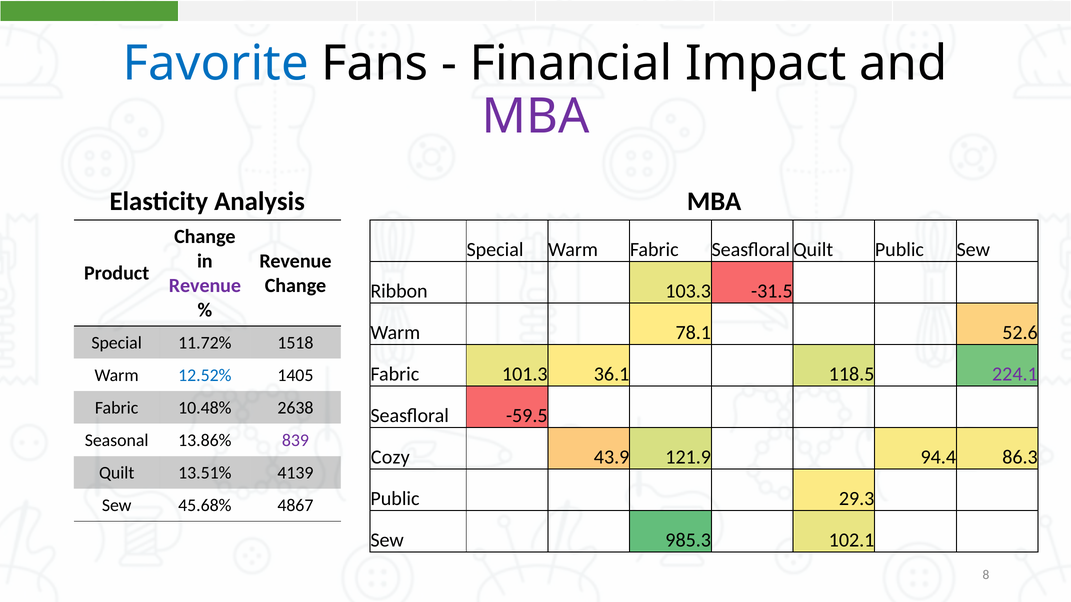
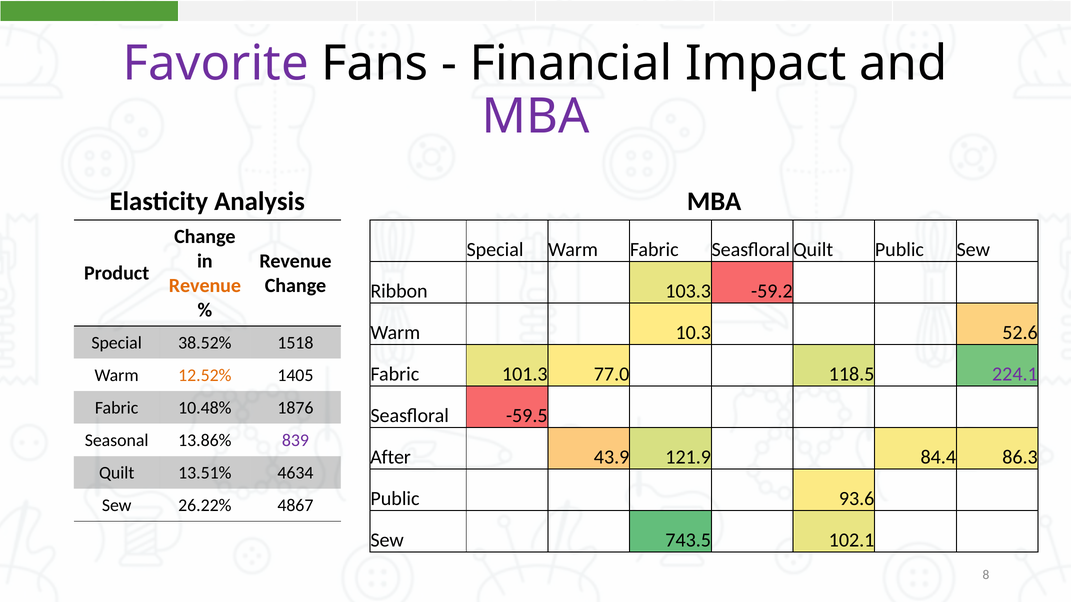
Favorite colour: blue -> purple
Revenue at (205, 286) colour: purple -> orange
-31.5: -31.5 -> -59.2
78.1: 78.1 -> 10.3
11.72%: 11.72% -> 38.52%
36.1: 36.1 -> 77.0
12.52% colour: blue -> orange
2638: 2638 -> 1876
Cozy: Cozy -> After
94.4: 94.4 -> 84.4
4139: 4139 -> 4634
29.3: 29.3 -> 93.6
45.68%: 45.68% -> 26.22%
985.3: 985.3 -> 743.5
